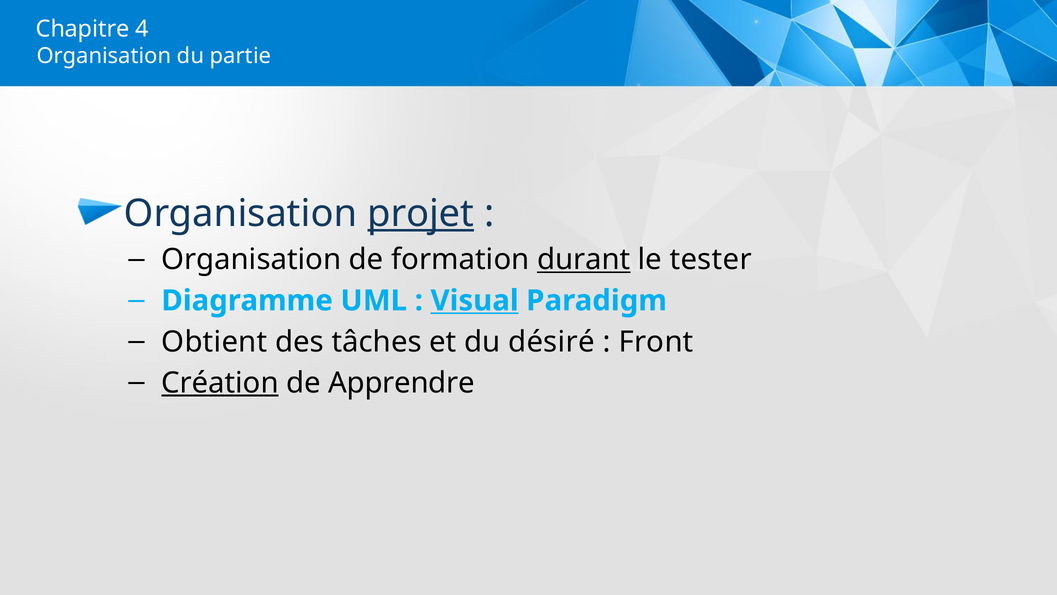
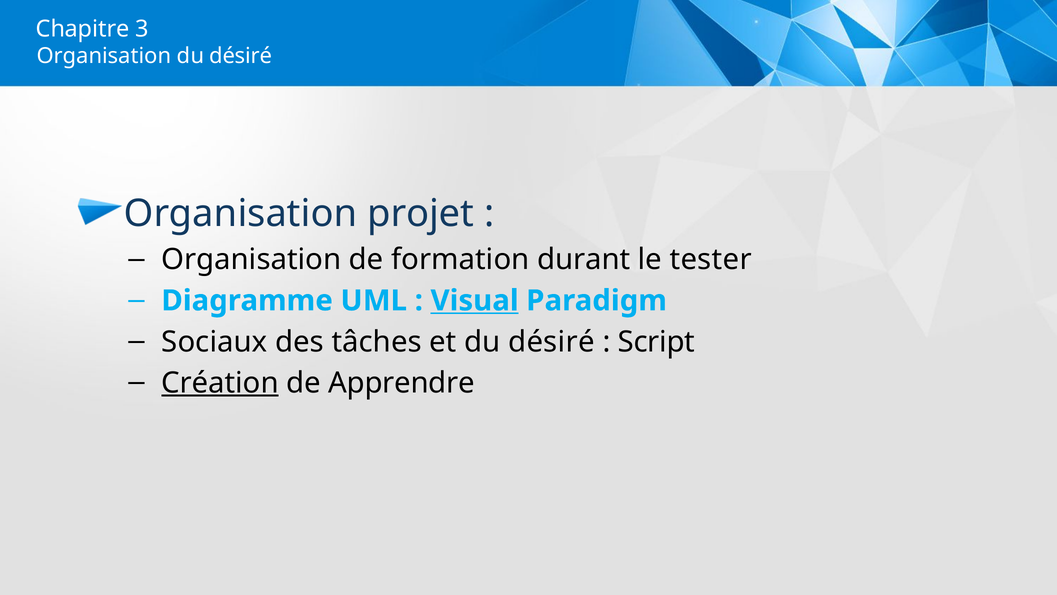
4: 4 -> 3
Organisation du partie: partie -> désiré
projet underline: present -> none
durant underline: present -> none
Obtient: Obtient -> Sociaux
Front: Front -> Script
